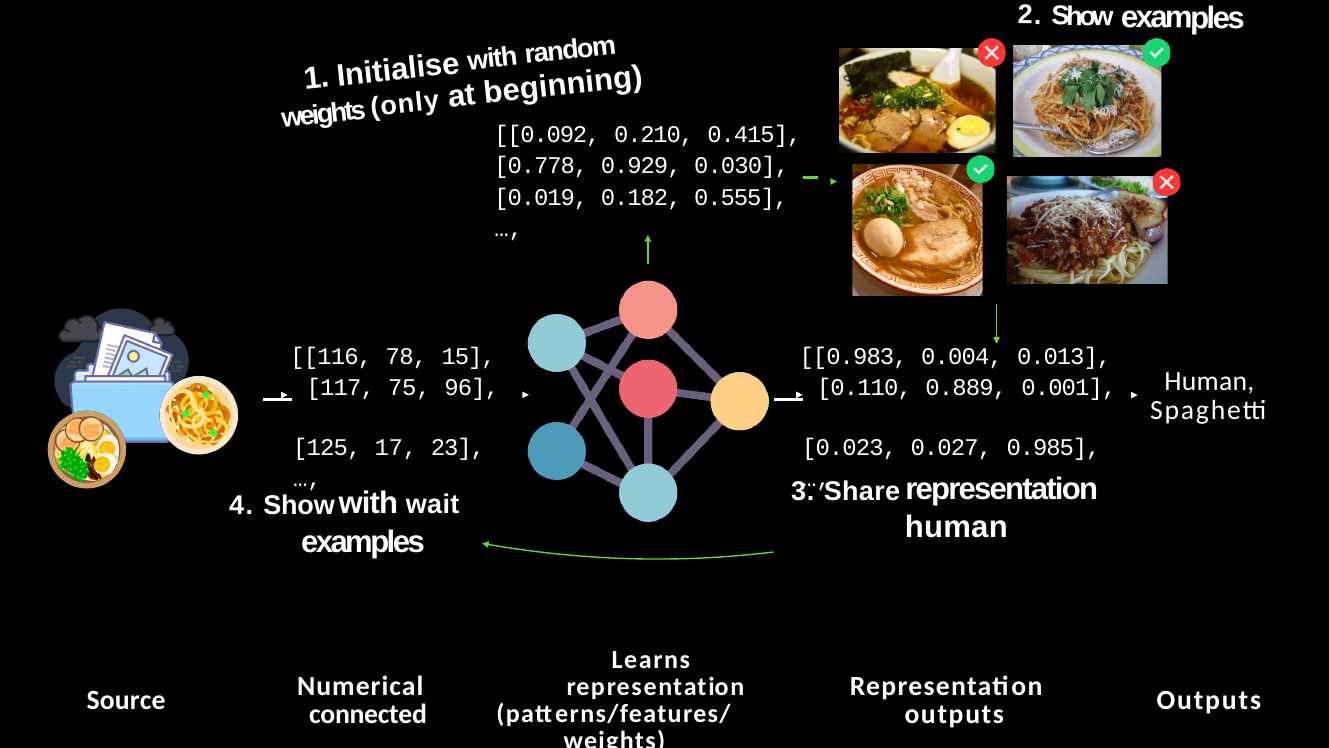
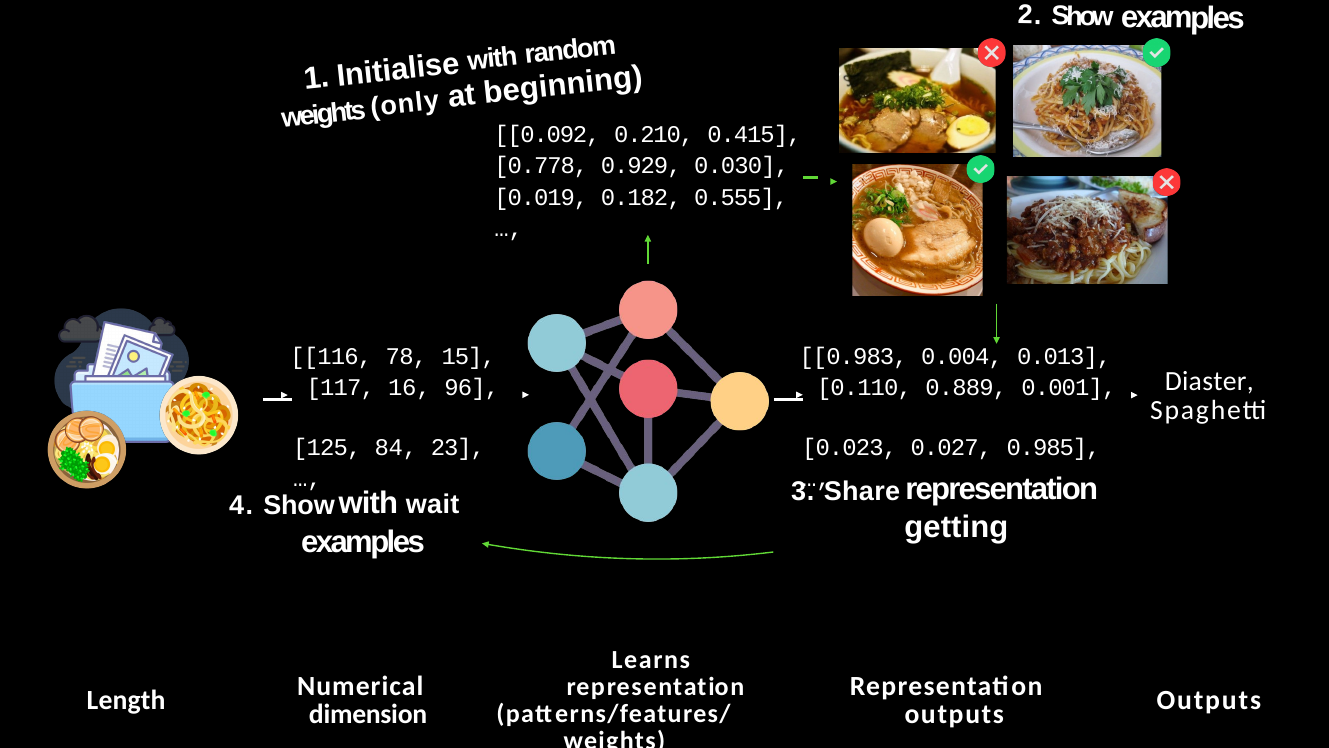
Human at (1209, 381): Human -> Diaster
75: 75 -> 16
17: 17 -> 84
human at (956, 527): human -> getting
Source: Source -> Length
connected: connected -> dimension
